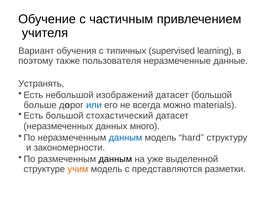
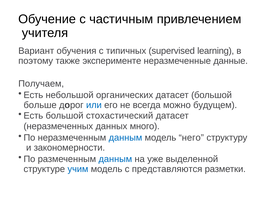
пользователя: пользователя -> эксперименте
Устранять: Устранять -> Получаем
изображений: изображений -> органических
materials: materials -> будущем
hard: hard -> него
данным at (115, 159) colour: black -> blue
учим colour: orange -> blue
